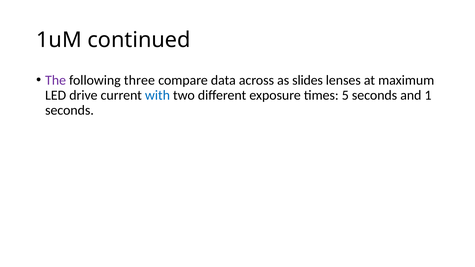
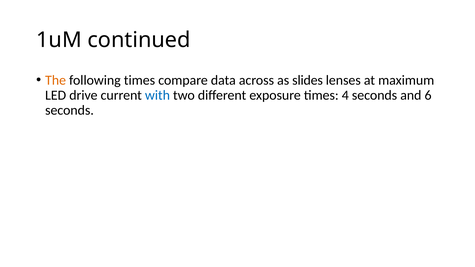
The colour: purple -> orange
following three: three -> times
5: 5 -> 4
1: 1 -> 6
